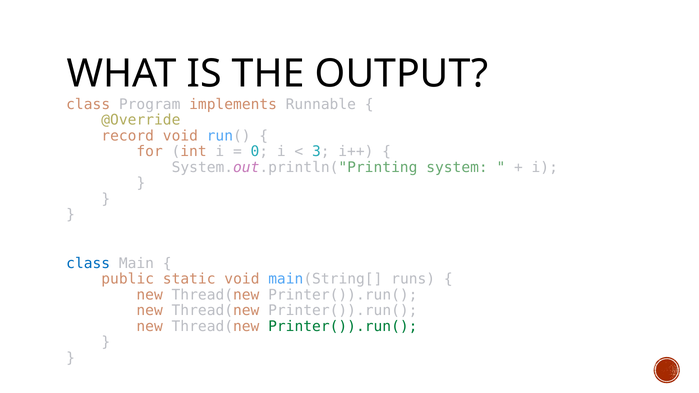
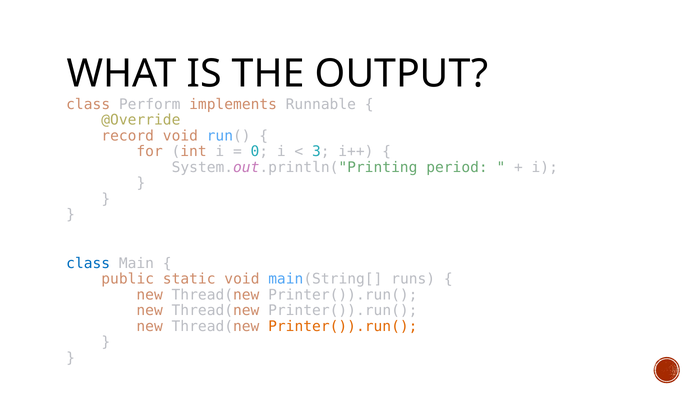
Program: Program -> Perform
system: system -> period
Printer()).run( at (343, 326) colour: green -> orange
